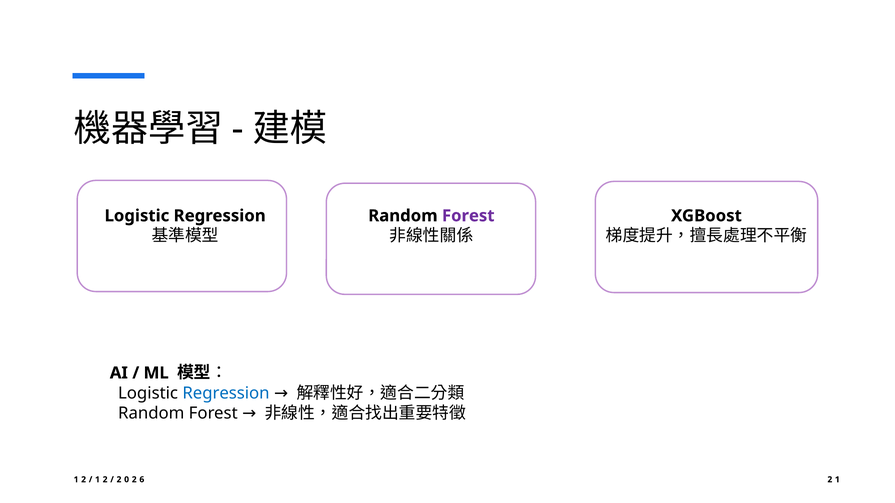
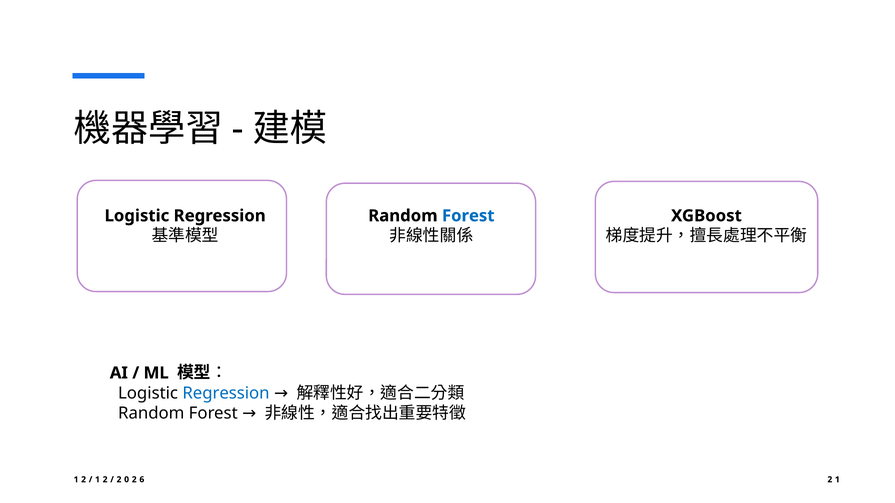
Forest at (468, 216) colour: purple -> blue
